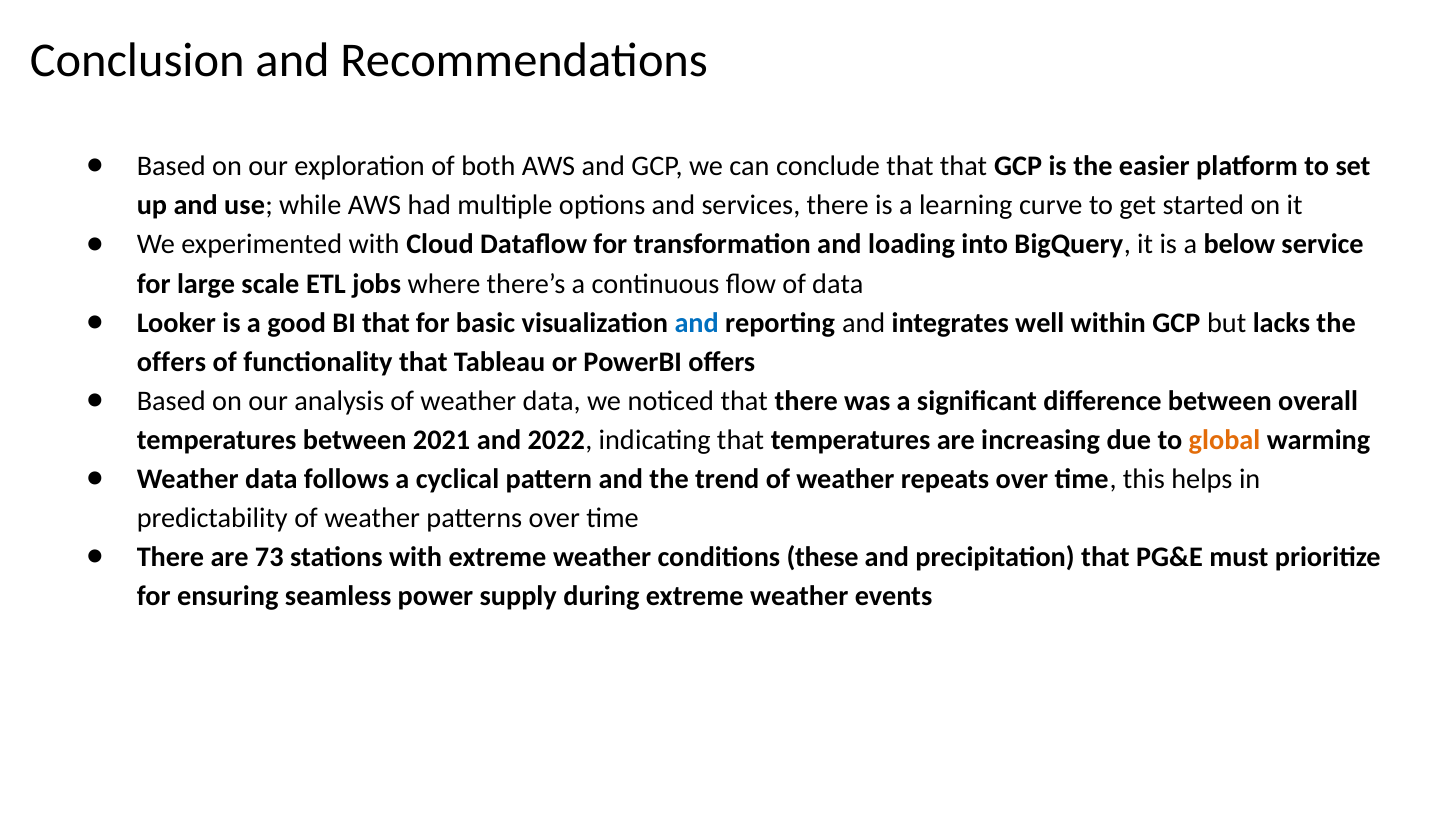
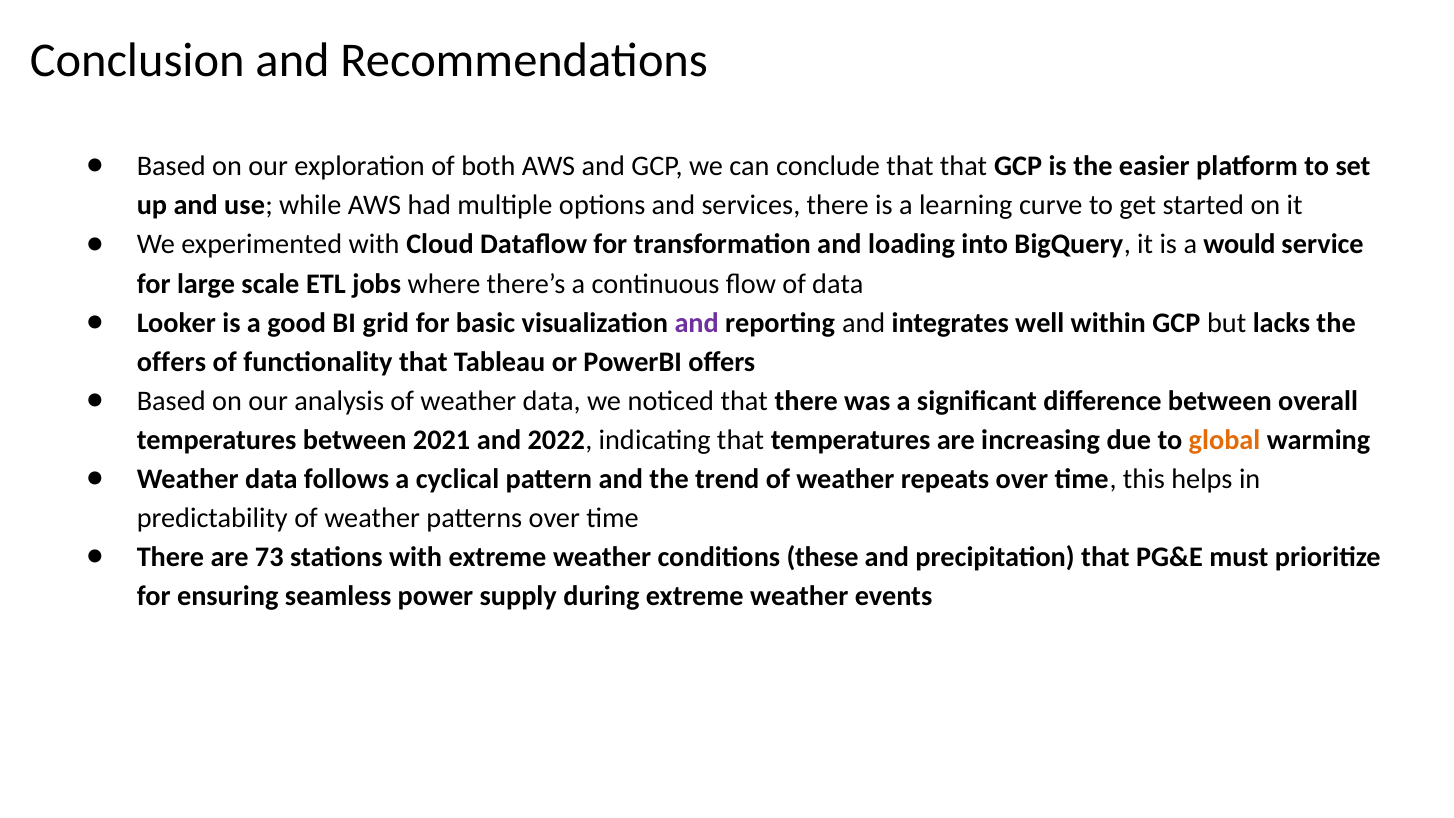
below: below -> would
BI that: that -> grid
and at (697, 323) colour: blue -> purple
